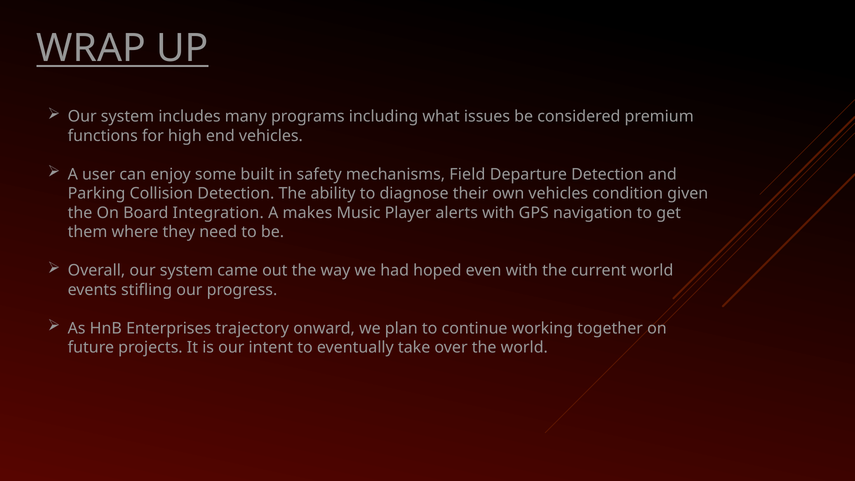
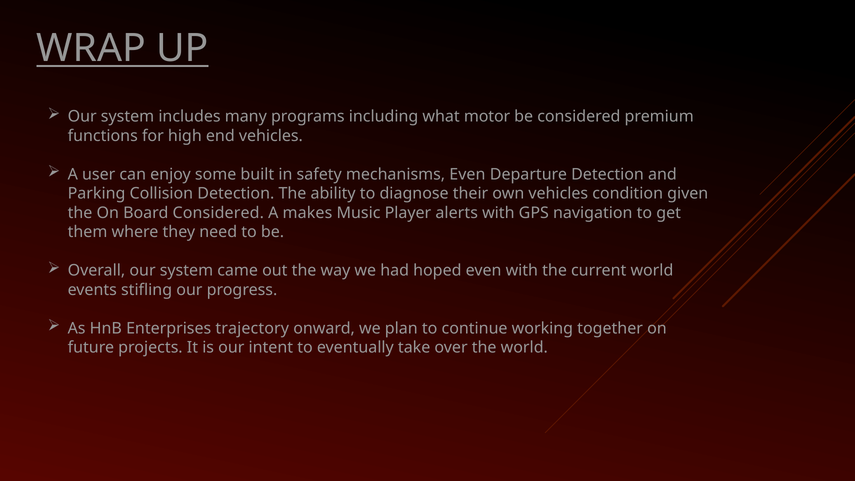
issues: issues -> motor
mechanisms Field: Field -> Even
Board Integration: Integration -> Considered
